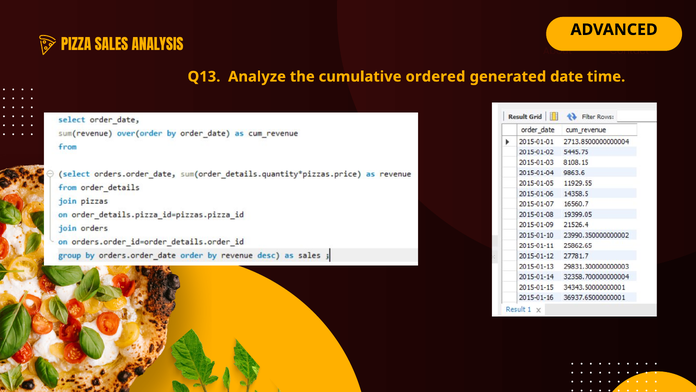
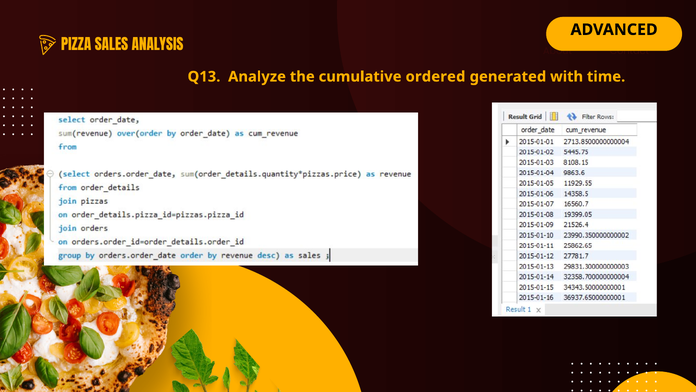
date: date -> with
